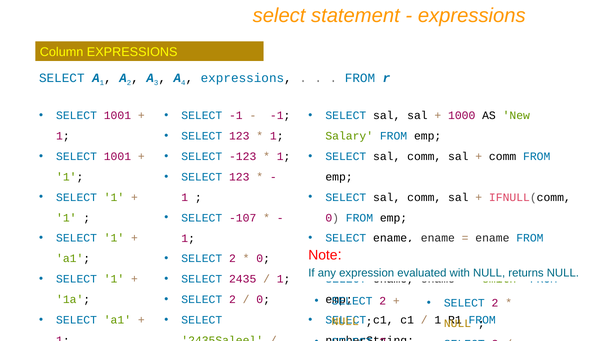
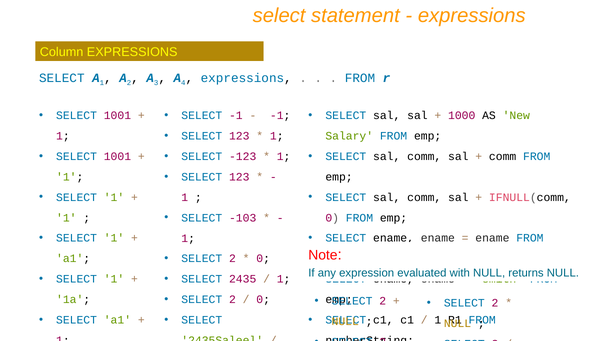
-107: -107 -> -103
